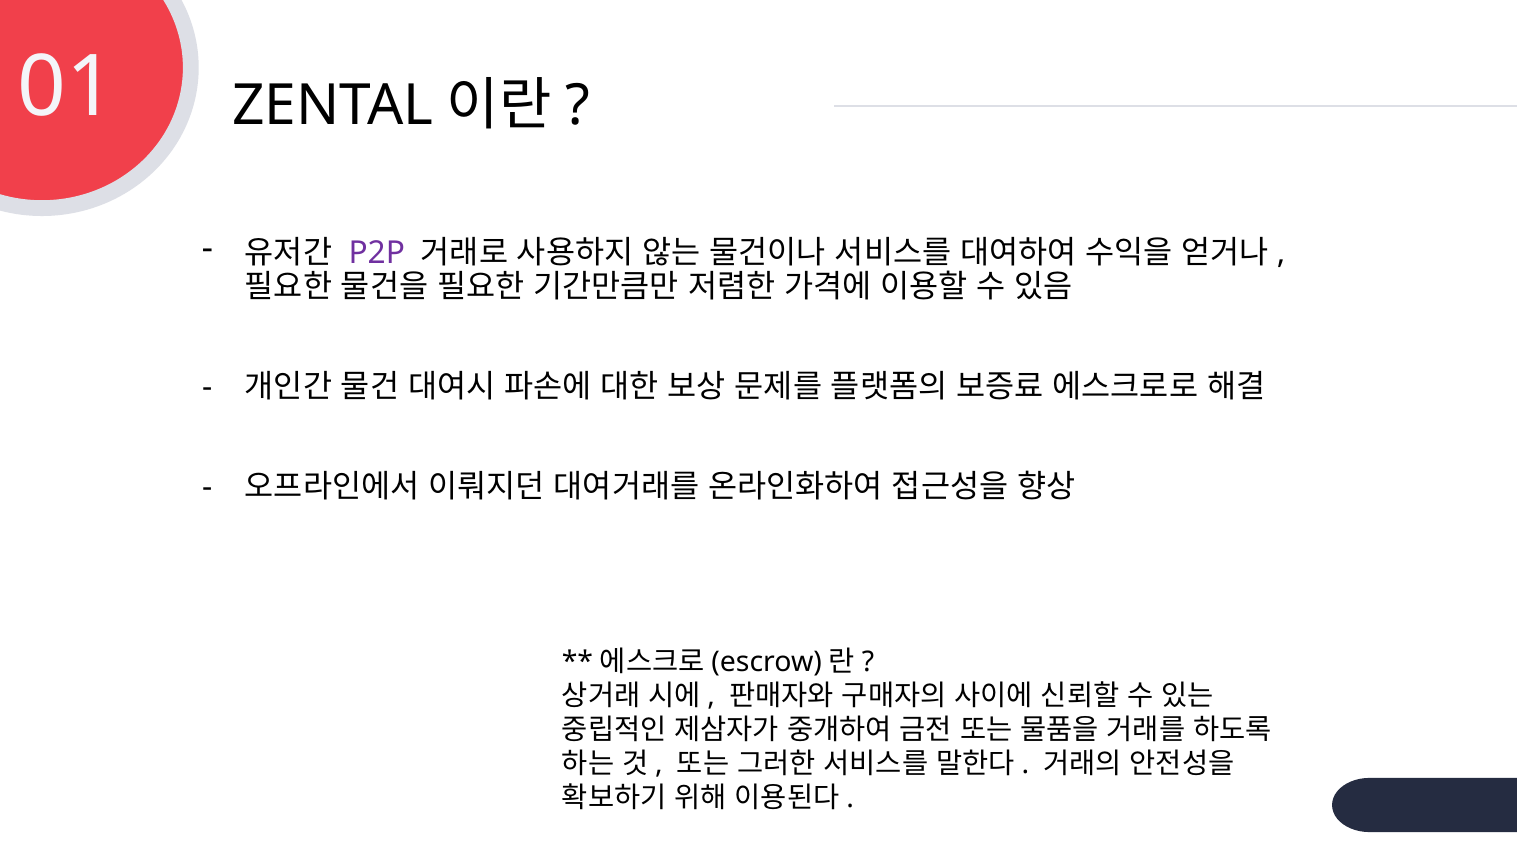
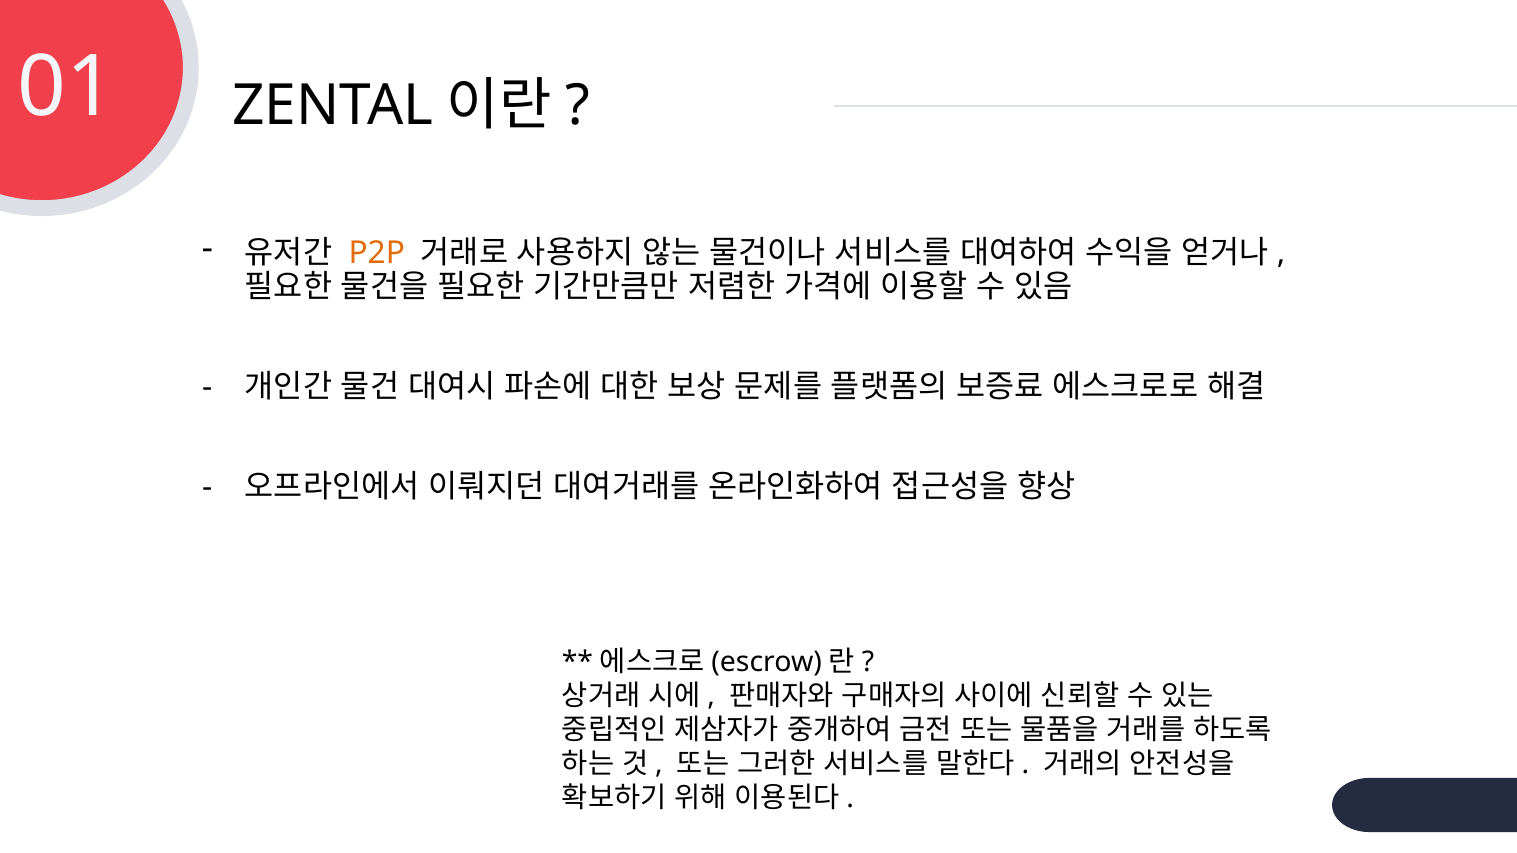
P2P colour: purple -> orange
